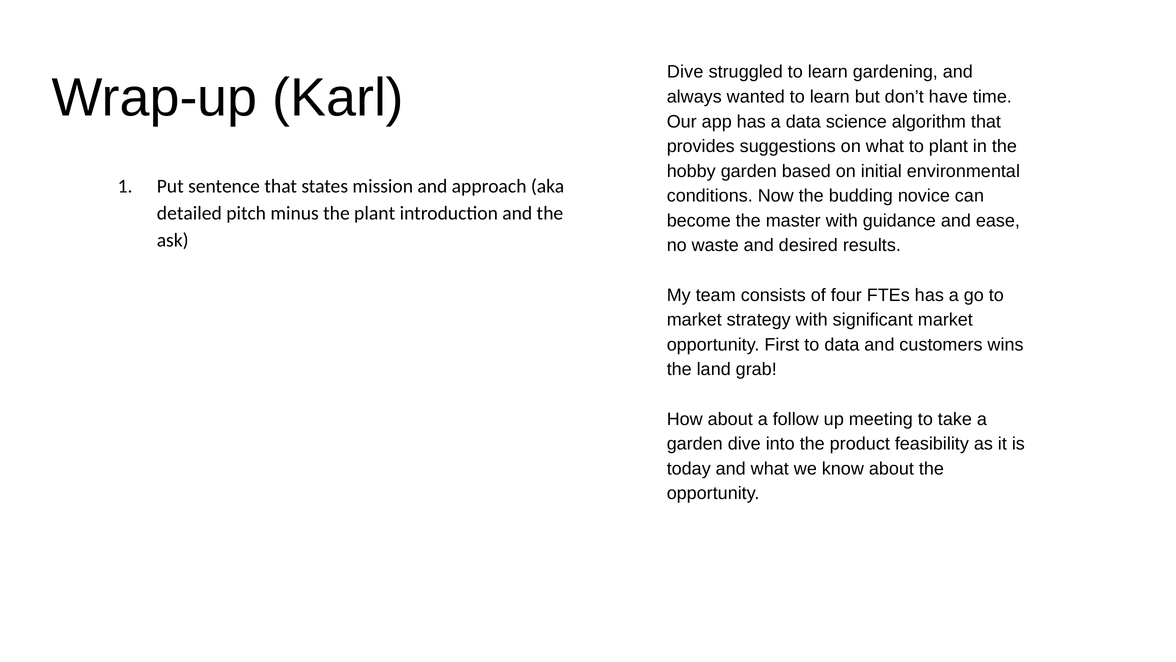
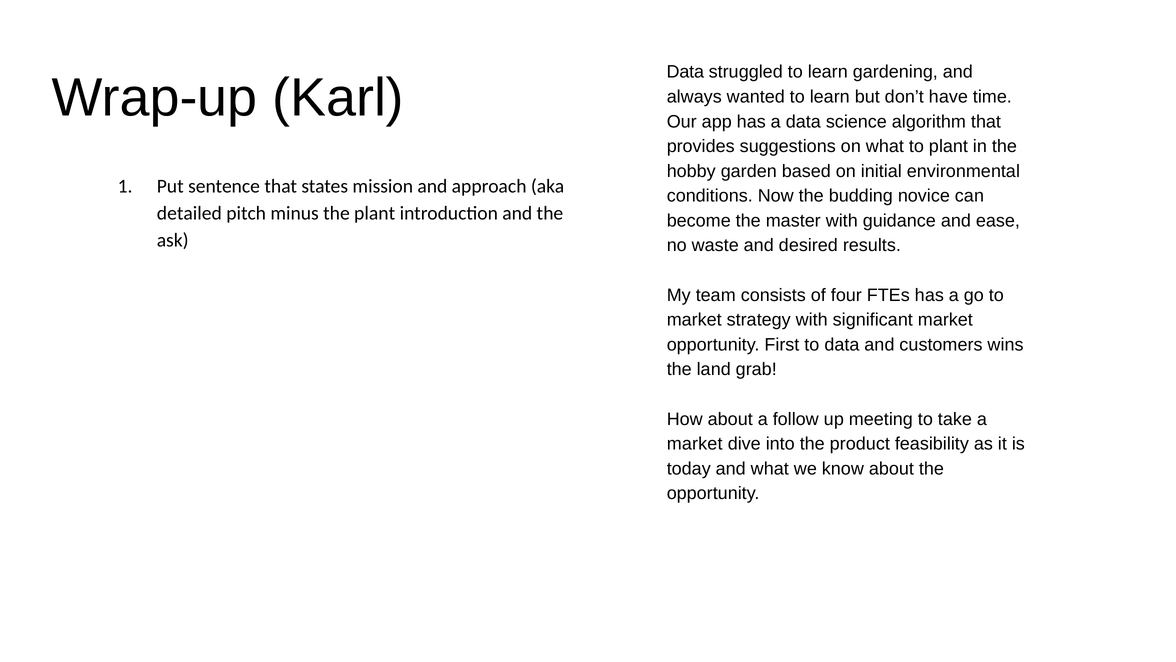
Dive at (685, 72): Dive -> Data
garden at (695, 444): garden -> market
